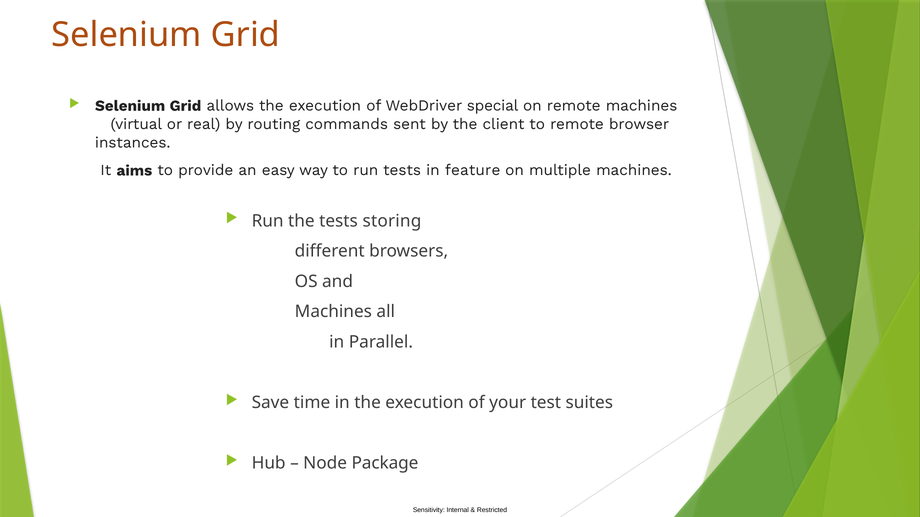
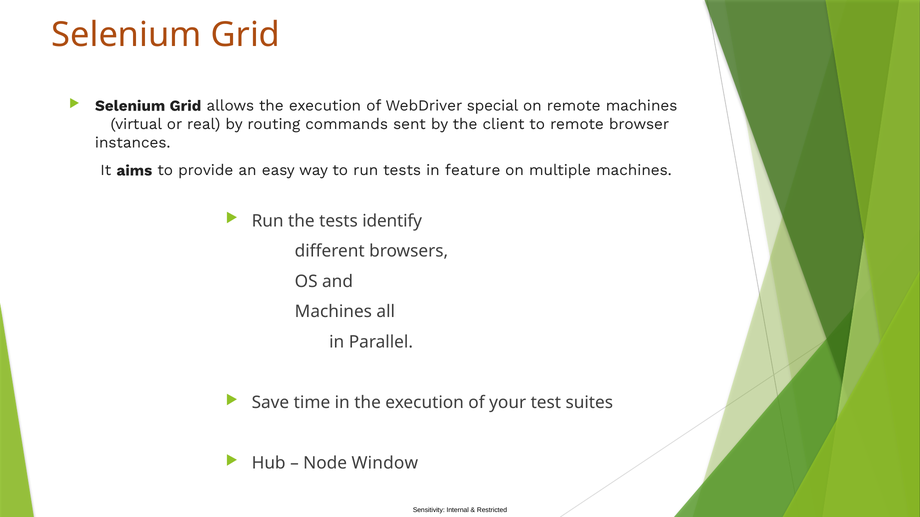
storing: storing -> identify
Package: Package -> Window
